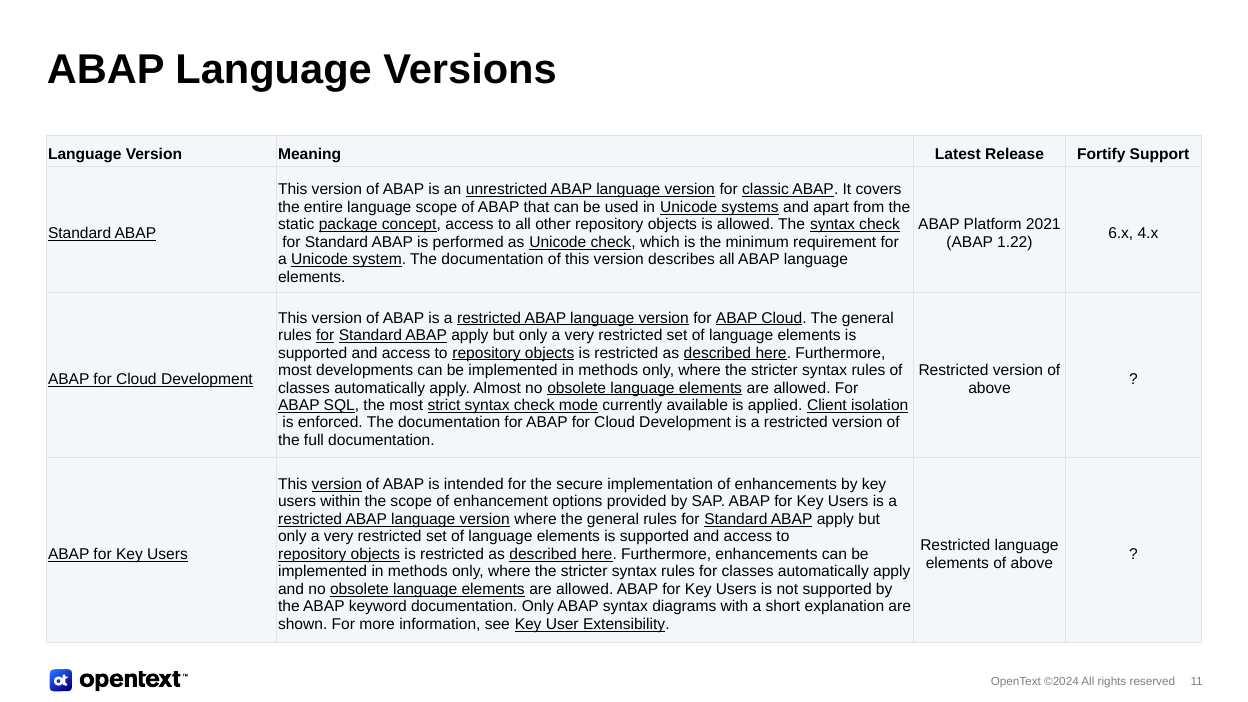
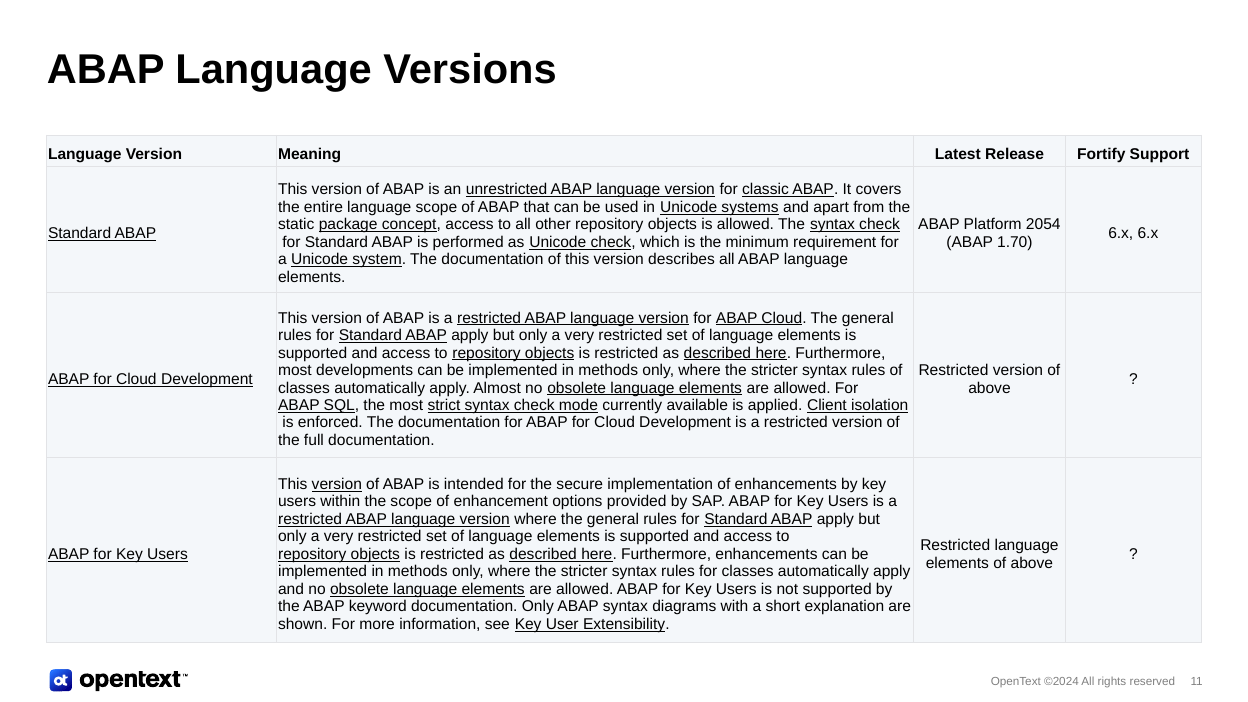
2021: 2021 -> 2054
6.x 4.x: 4.x -> 6.x
1.22: 1.22 -> 1.70
for at (325, 335) underline: present -> none
